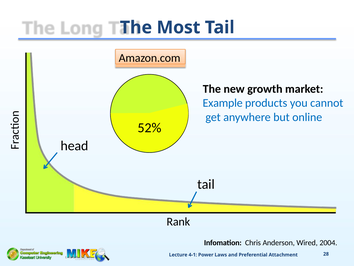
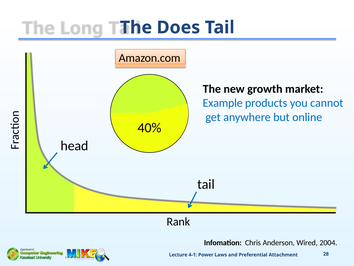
Most: Most -> Does
52%: 52% -> 40%
